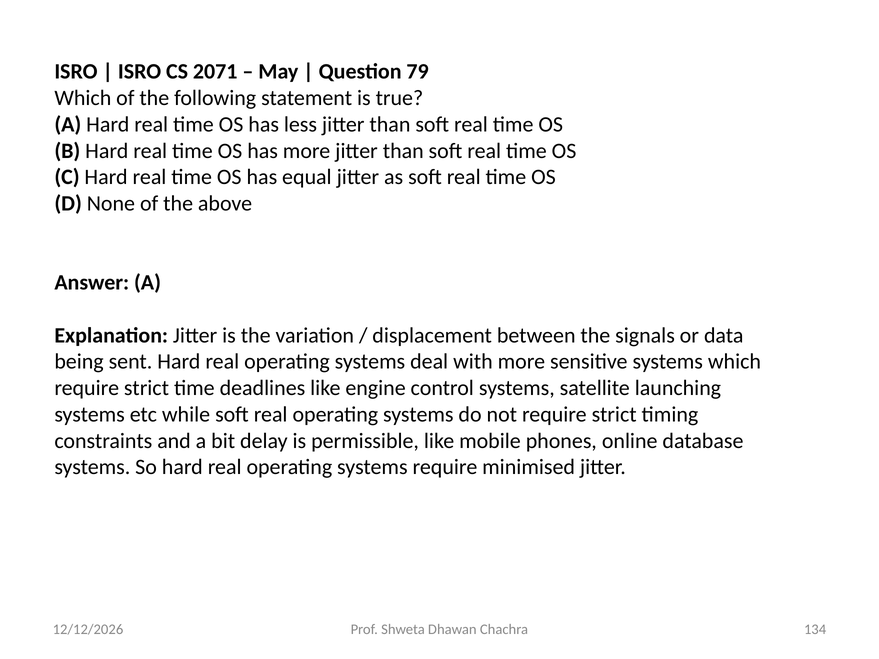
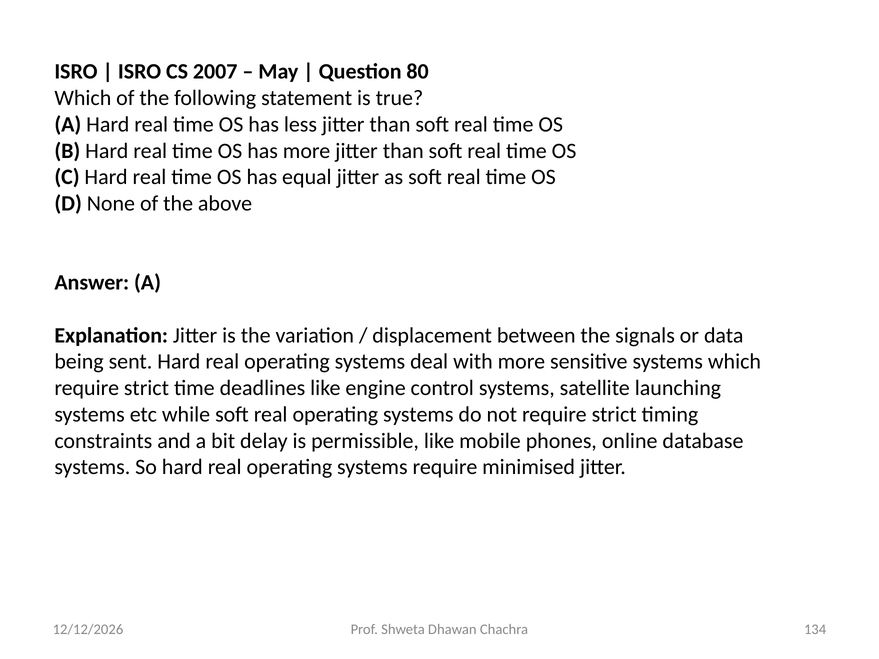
2071: 2071 -> 2007
79: 79 -> 80
